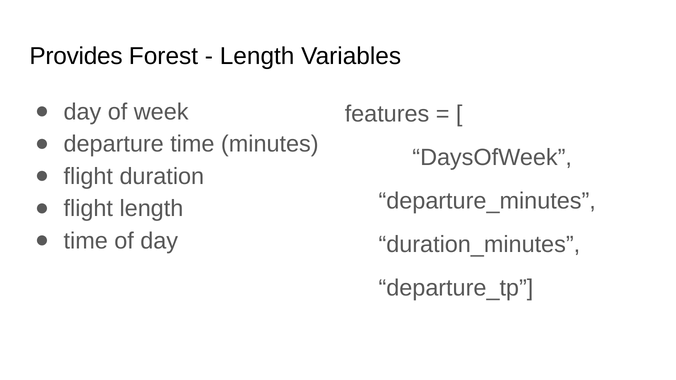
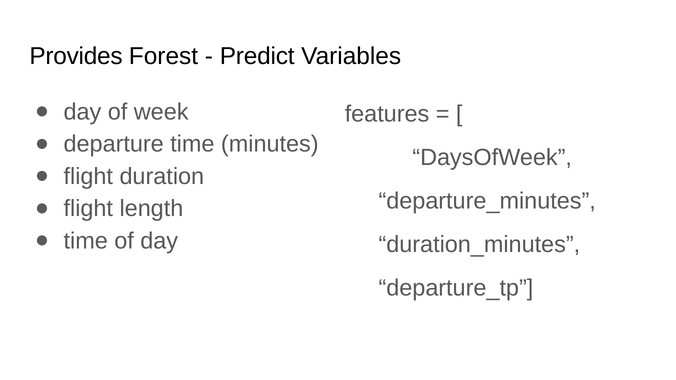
Length at (257, 56): Length -> Predict
